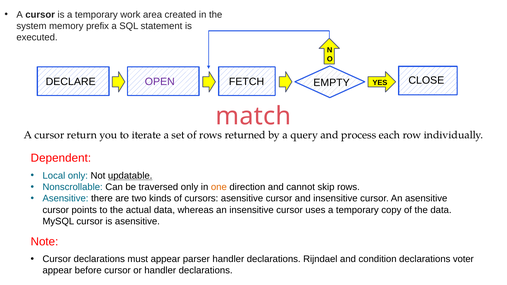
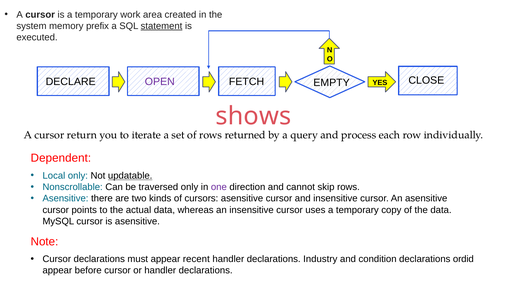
statement underline: none -> present
match: match -> shows
one colour: orange -> purple
parser: parser -> recent
Rijndael: Rijndael -> Industry
voter: voter -> ordid
